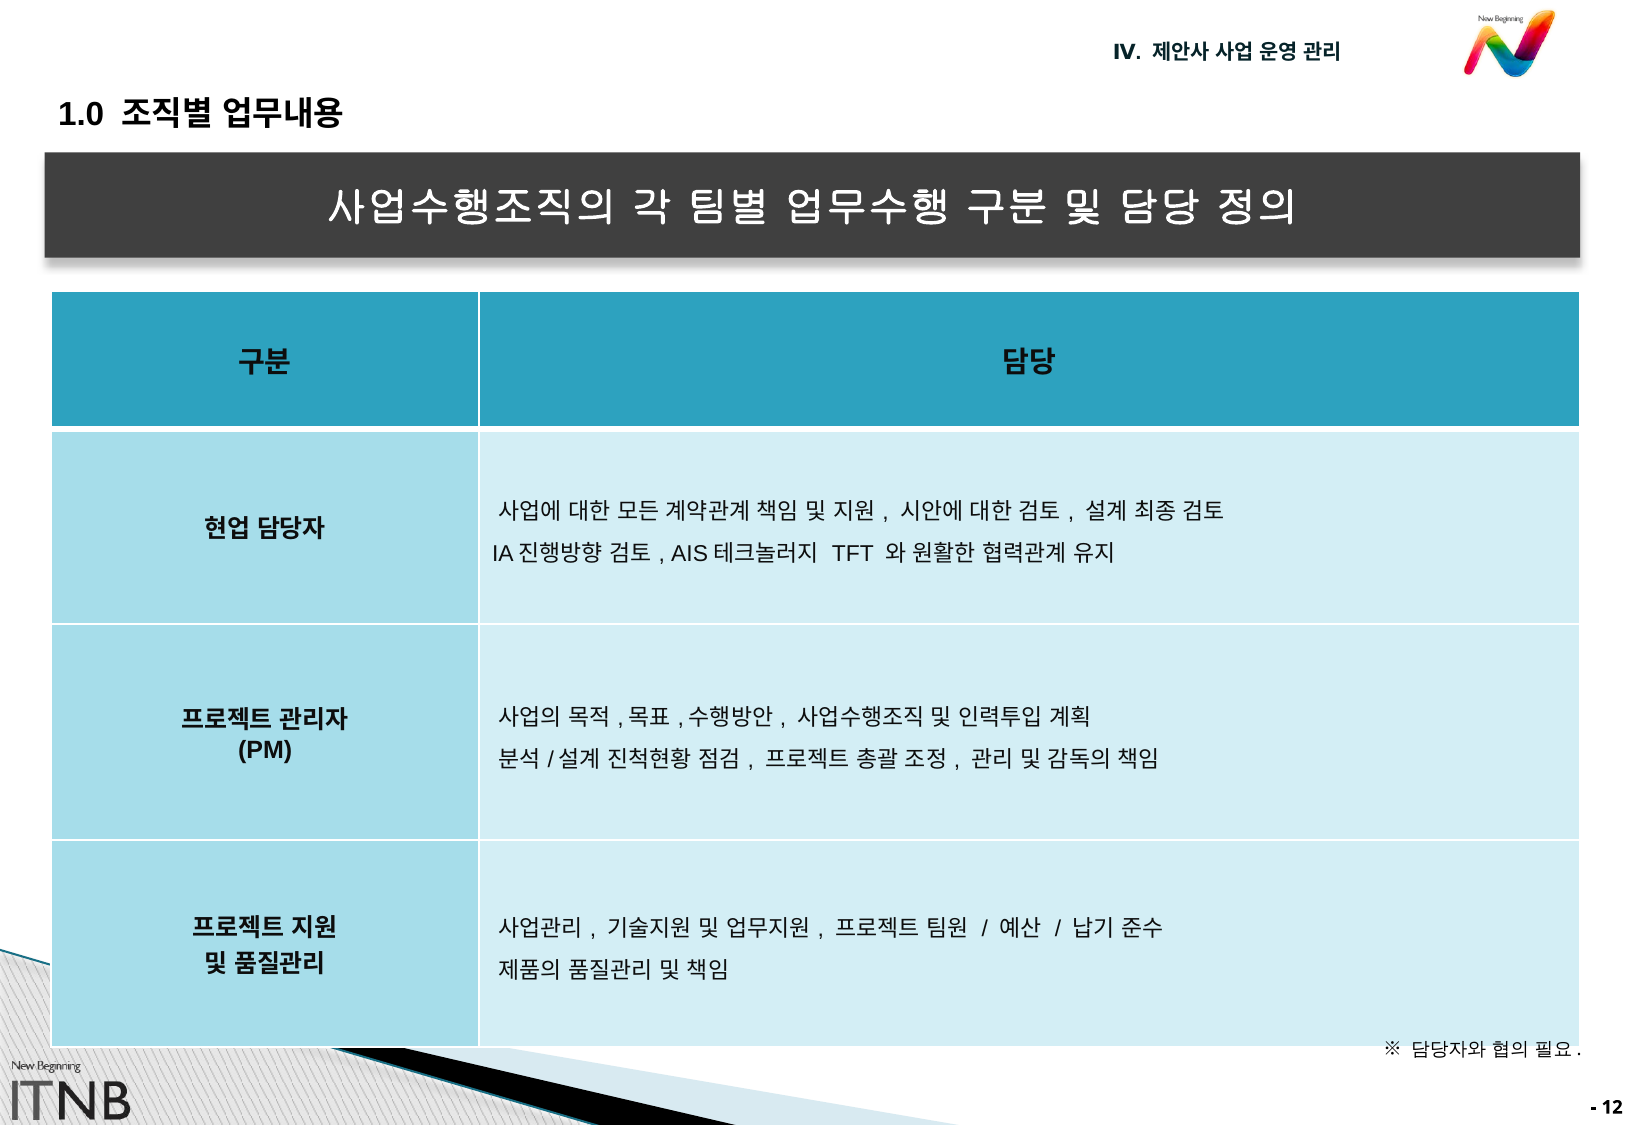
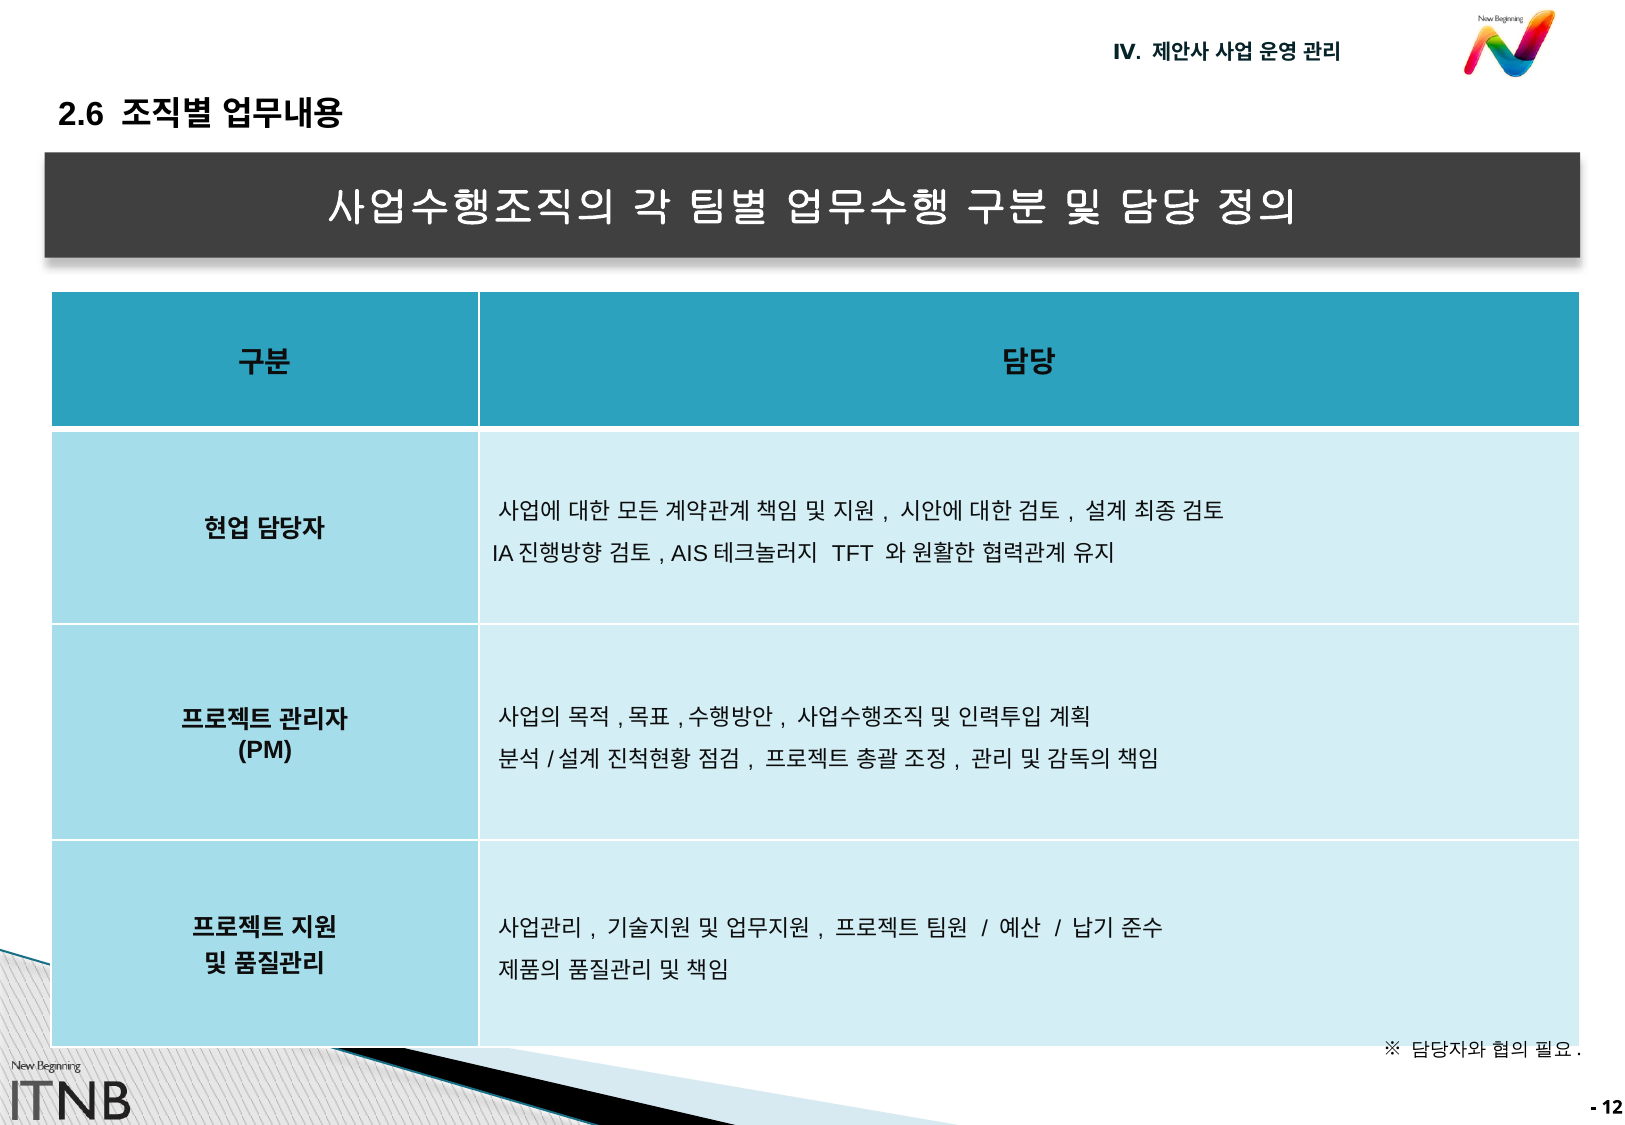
1.0: 1.0 -> 2.6
